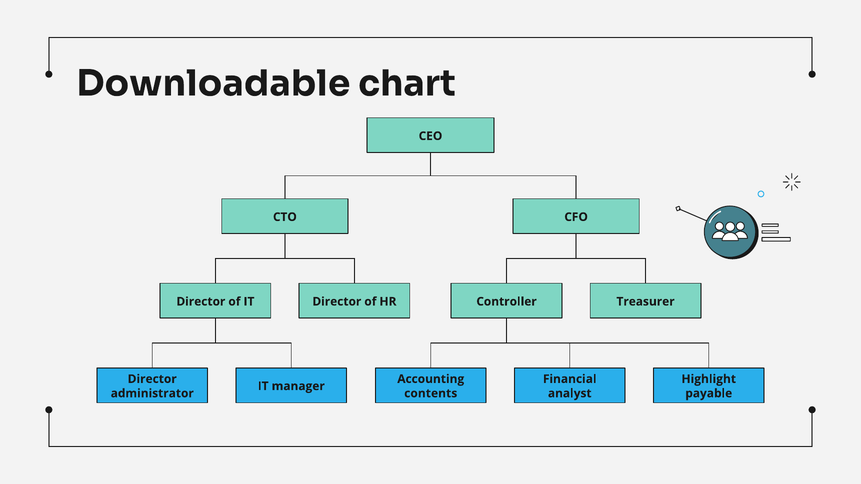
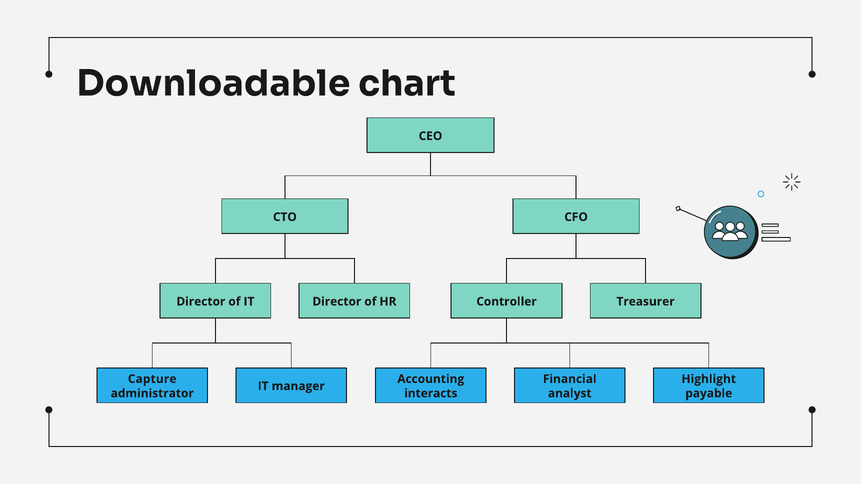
Director at (152, 379): Director -> Capture
contents: contents -> interacts
